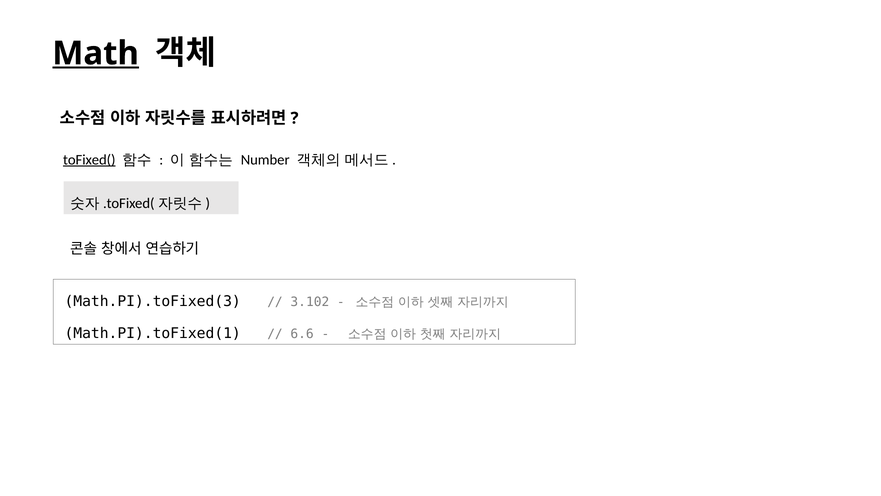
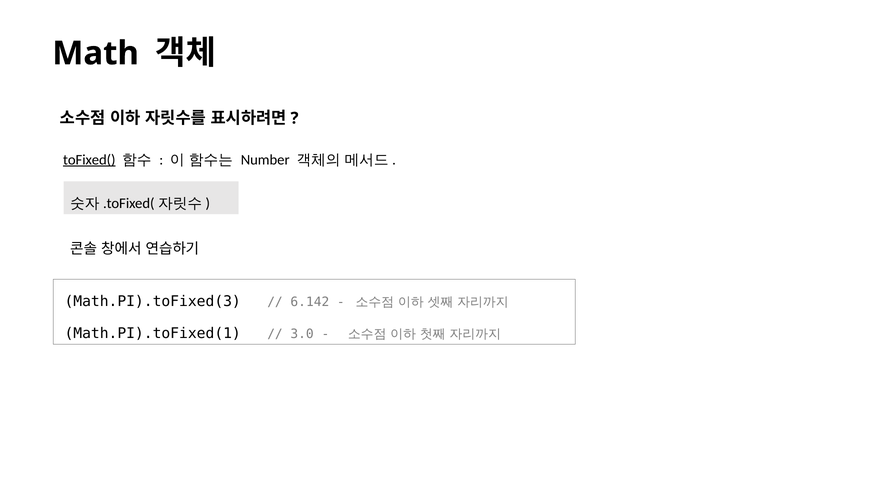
Math underline: present -> none
3.102: 3.102 -> 6.142
6.6: 6.6 -> 3.0
